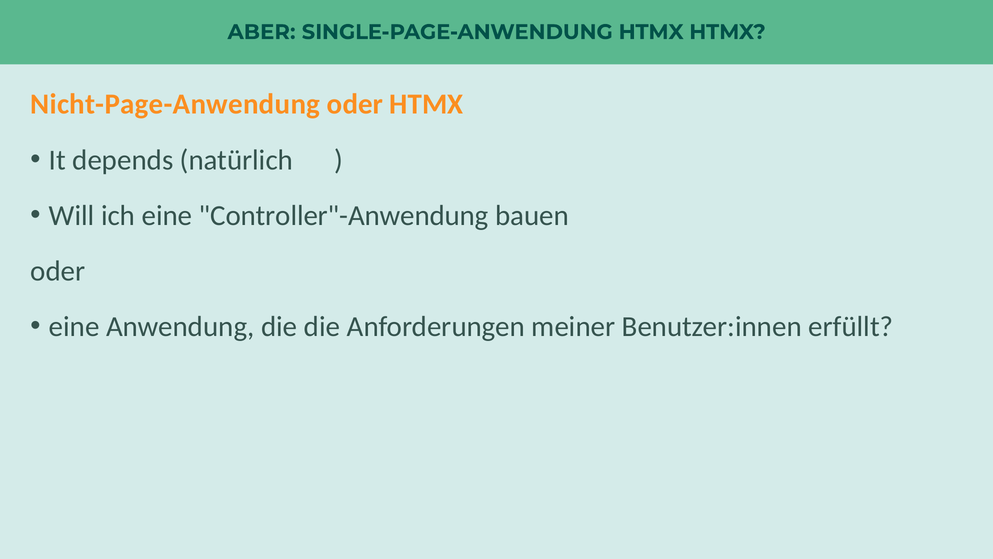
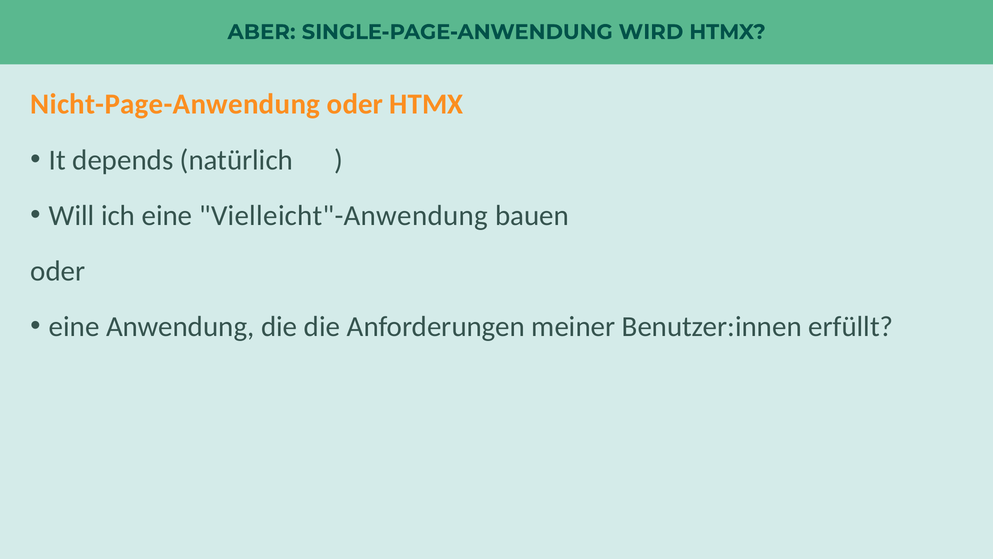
SINGLE-PAGE-ANWENDUNG HTMX: HTMX -> WIRD
Controller"-Anwendung: Controller"-Anwendung -> Vielleicht"-Anwendung
